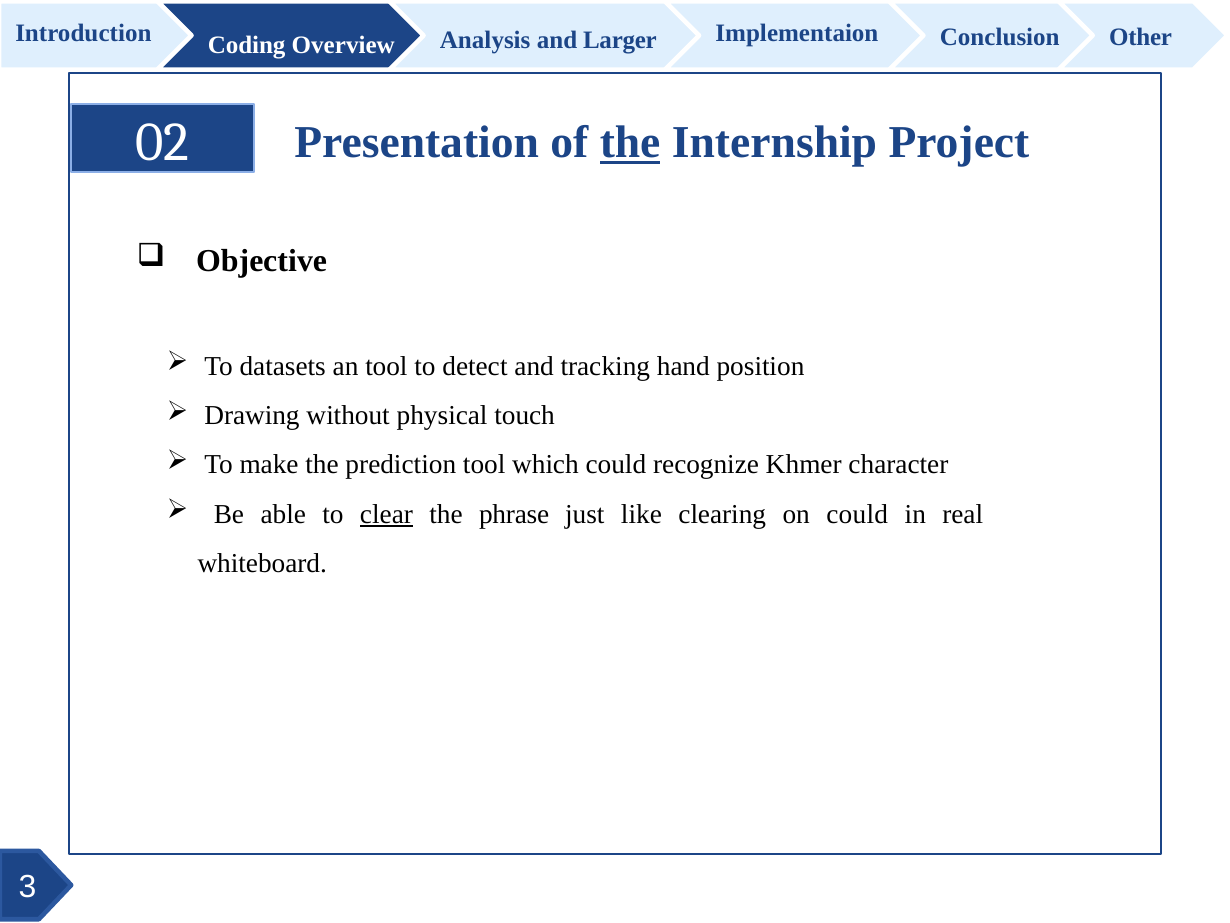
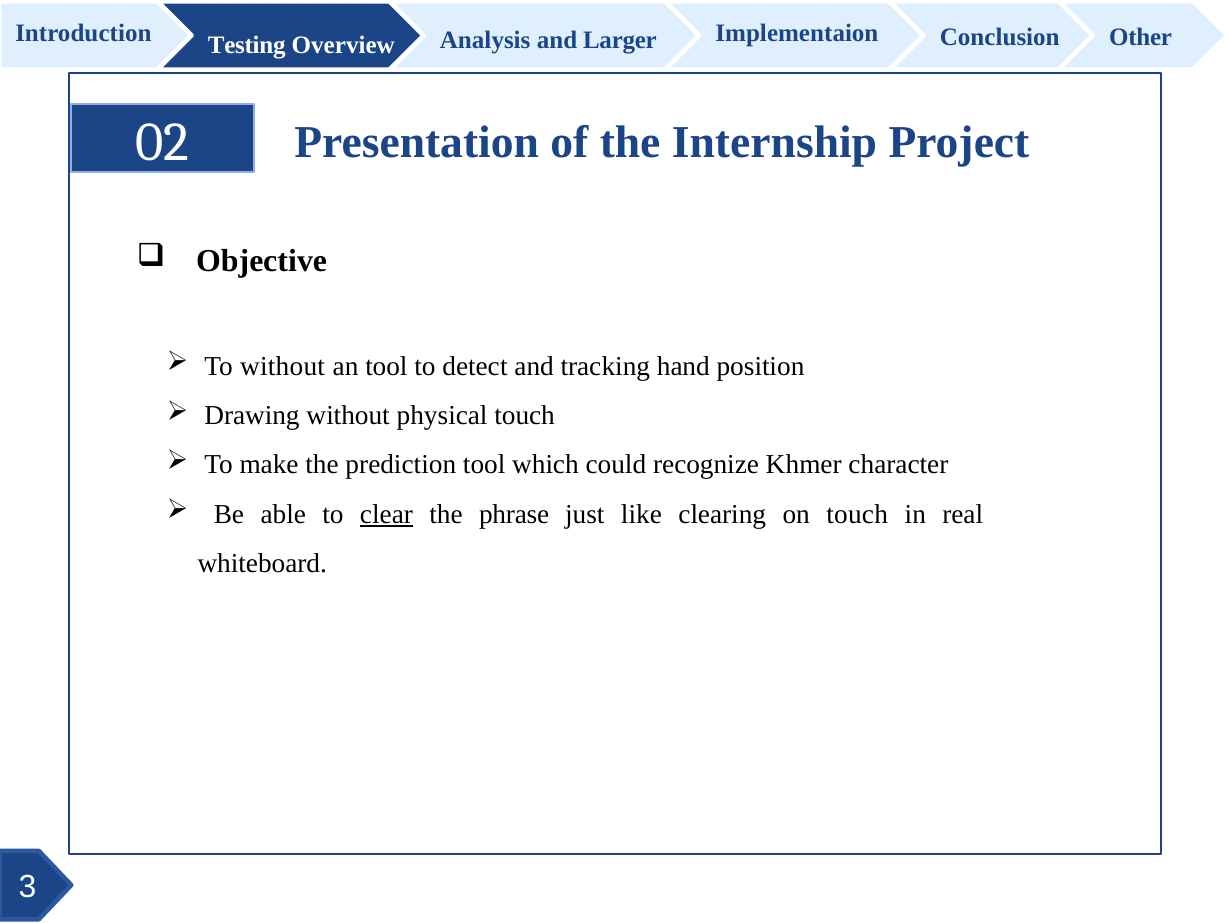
Coding: Coding -> Testing
the at (630, 143) underline: present -> none
To datasets: datasets -> without
on could: could -> touch
